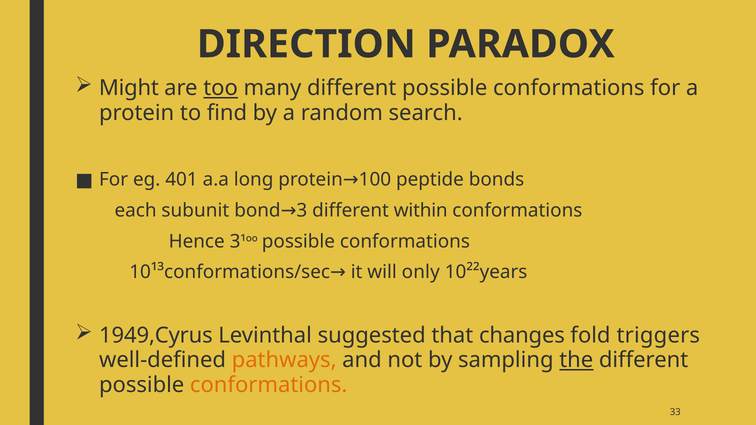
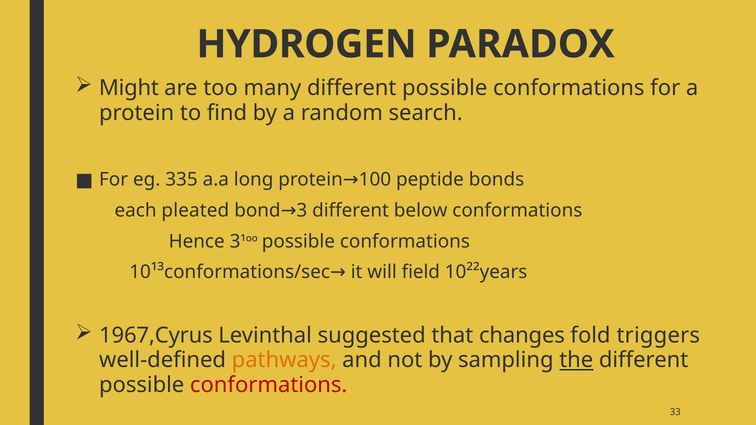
DIRECTION: DIRECTION -> HYDROGEN
too underline: present -> none
401: 401 -> 335
subunit: subunit -> pleated
within: within -> below
only: only -> field
1949,Cyrus: 1949,Cyrus -> 1967,Cyrus
conformations at (269, 385) colour: orange -> red
